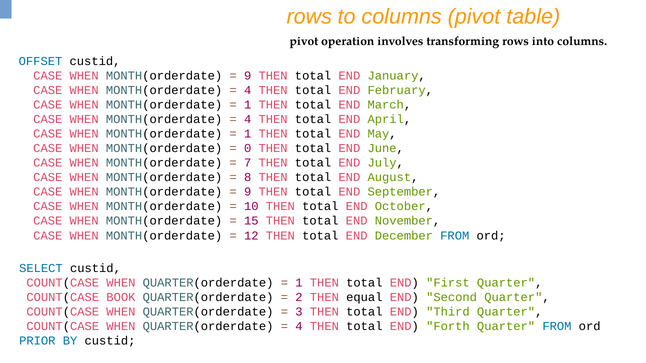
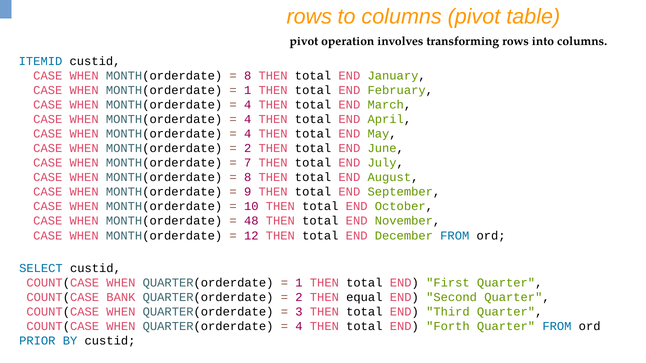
OFFSET: OFFSET -> ITEMID
9 at (248, 76): 9 -> 8
4 at (248, 90): 4 -> 1
1 at (248, 105): 1 -> 4
1 at (248, 134): 1 -> 4
0 at (248, 149): 0 -> 2
15: 15 -> 48
BOOK: BOOK -> BANK
